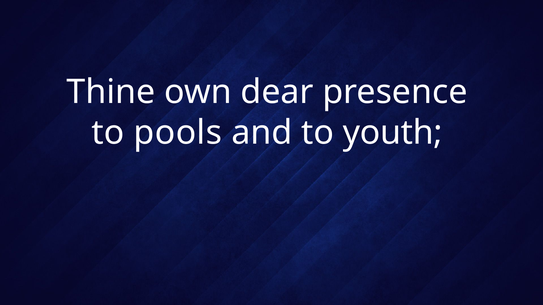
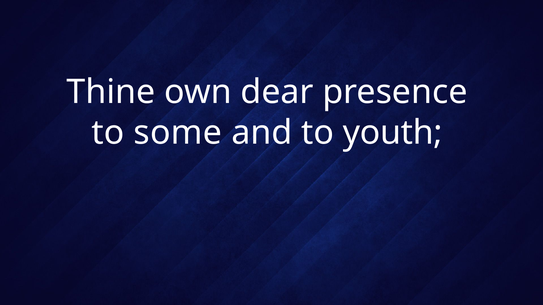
pools: pools -> some
